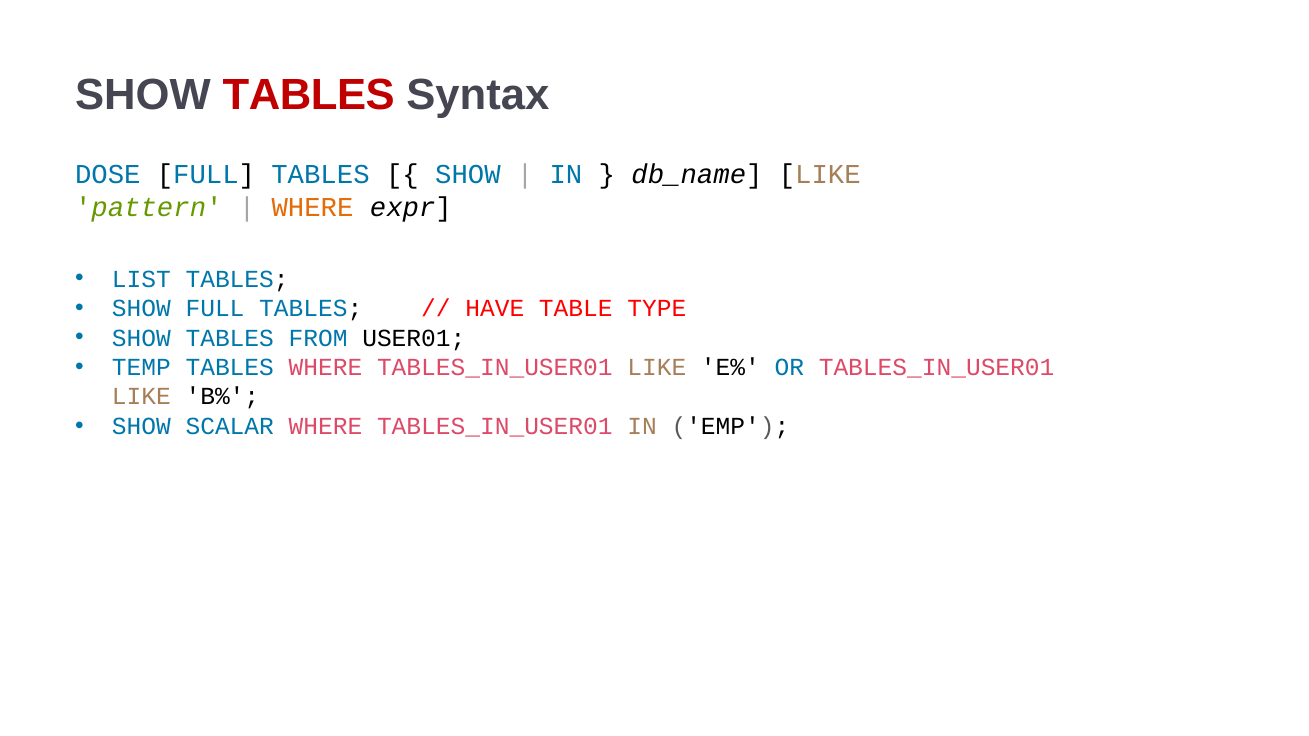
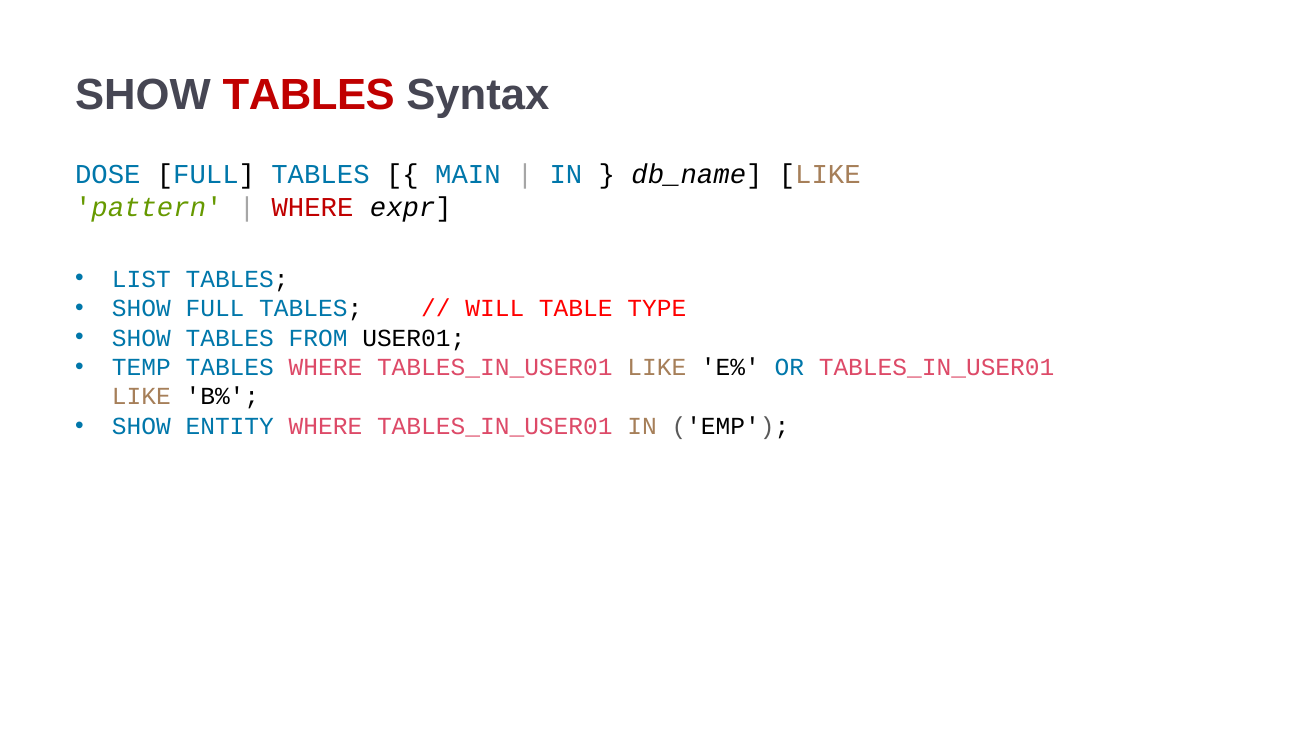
SHOW at (468, 175): SHOW -> MAIN
WHERE at (312, 207) colour: orange -> red
HAVE: HAVE -> WILL
SCALAR: SCALAR -> ENTITY
